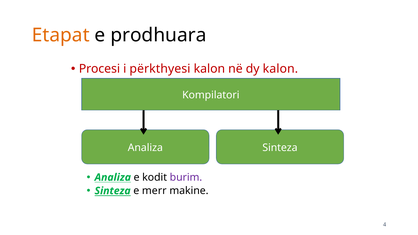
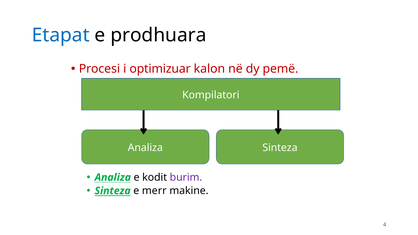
Etapat colour: orange -> blue
përkthyesi: përkthyesi -> optimizuar
dy kalon: kalon -> pemë
